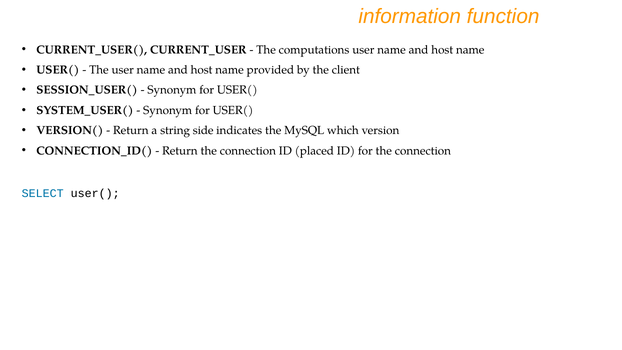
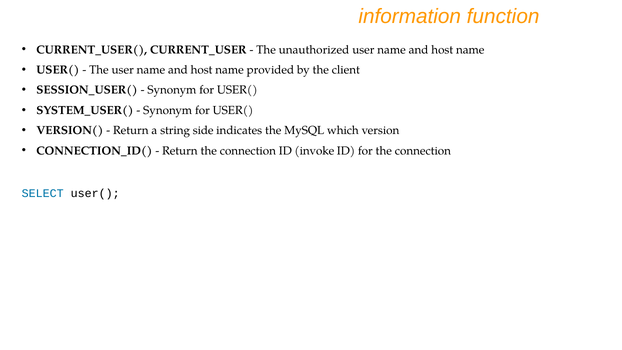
computations: computations -> unauthorized
placed: placed -> invoke
